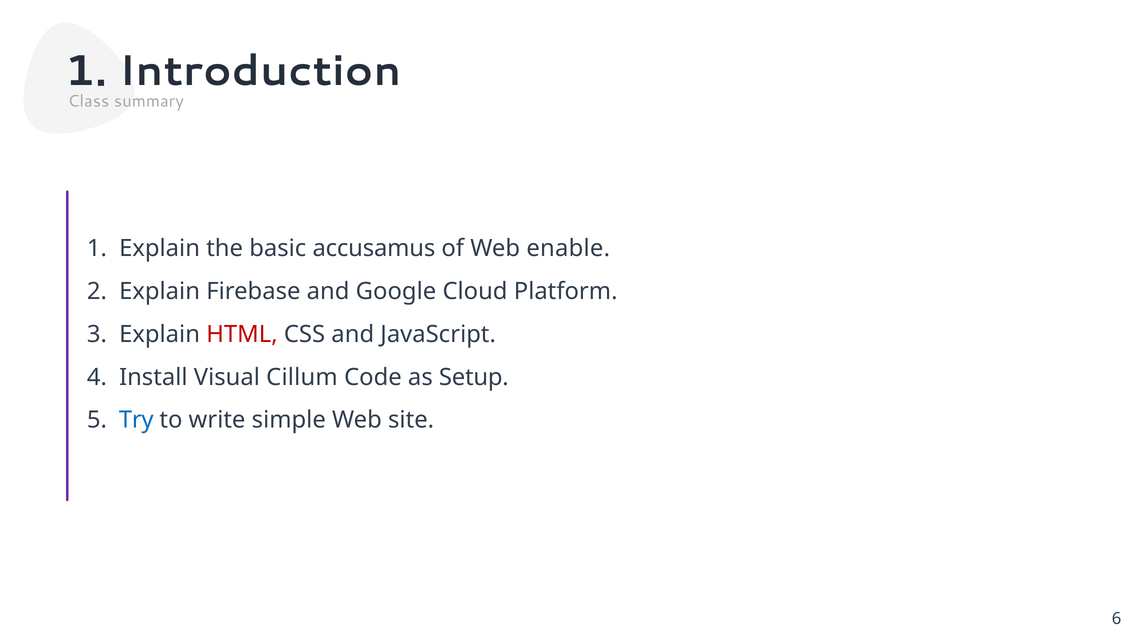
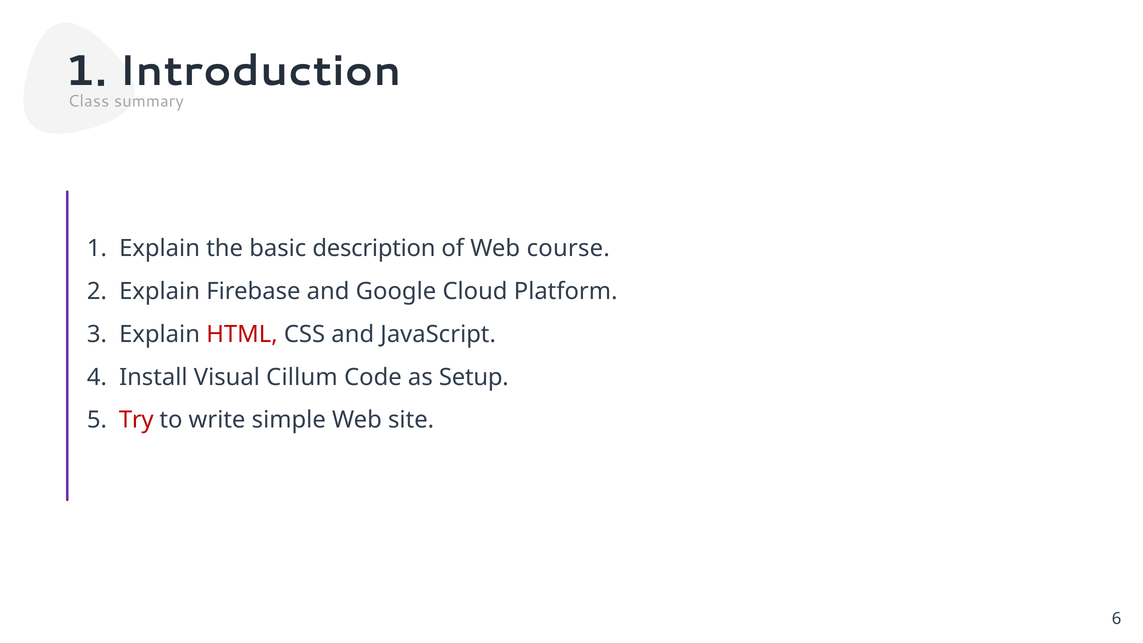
accusamus: accusamus -> description
enable: enable -> course
Try colour: blue -> red
